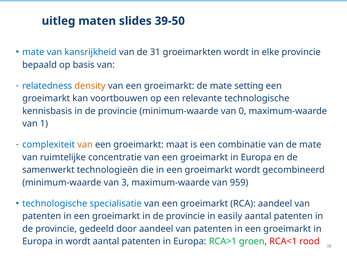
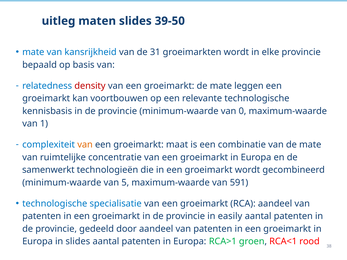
density colour: orange -> red
setting: setting -> leggen
3: 3 -> 5
959: 959 -> 591
in wordt: wordt -> slides
